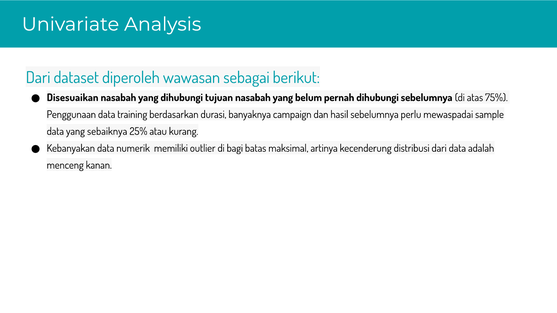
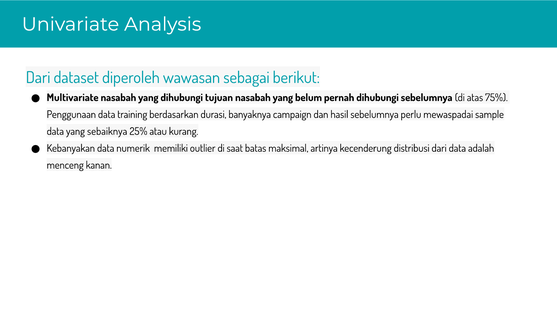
Disesuaikan: Disesuaikan -> Multivariate
bagi: bagi -> saat
